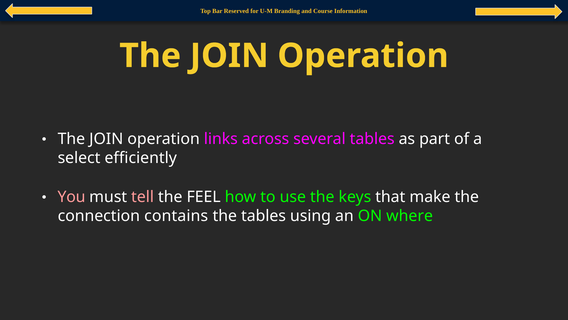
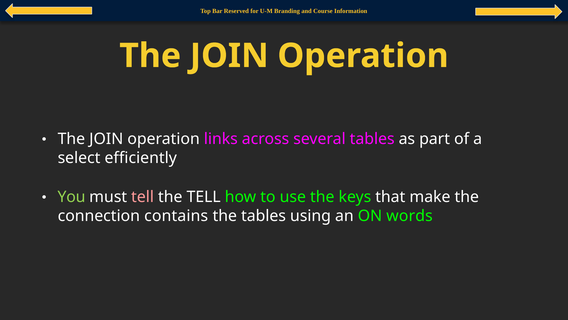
You colour: pink -> light green
the FEEL: FEEL -> TELL
where: where -> words
